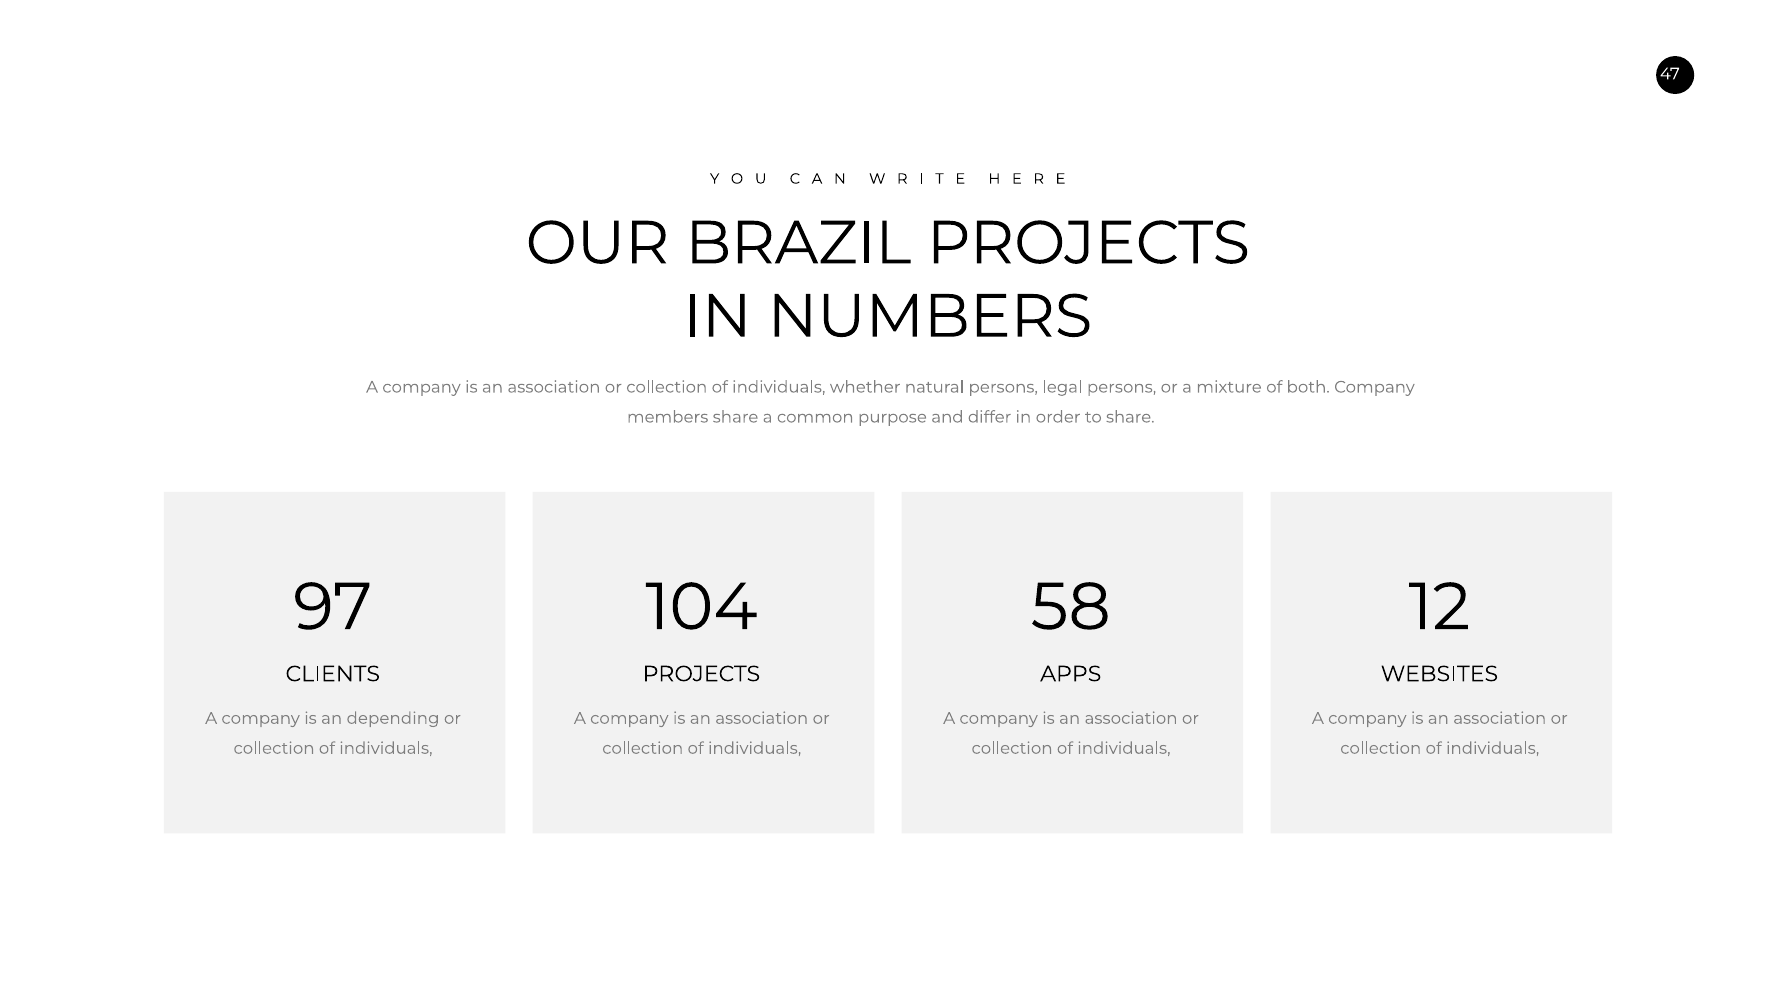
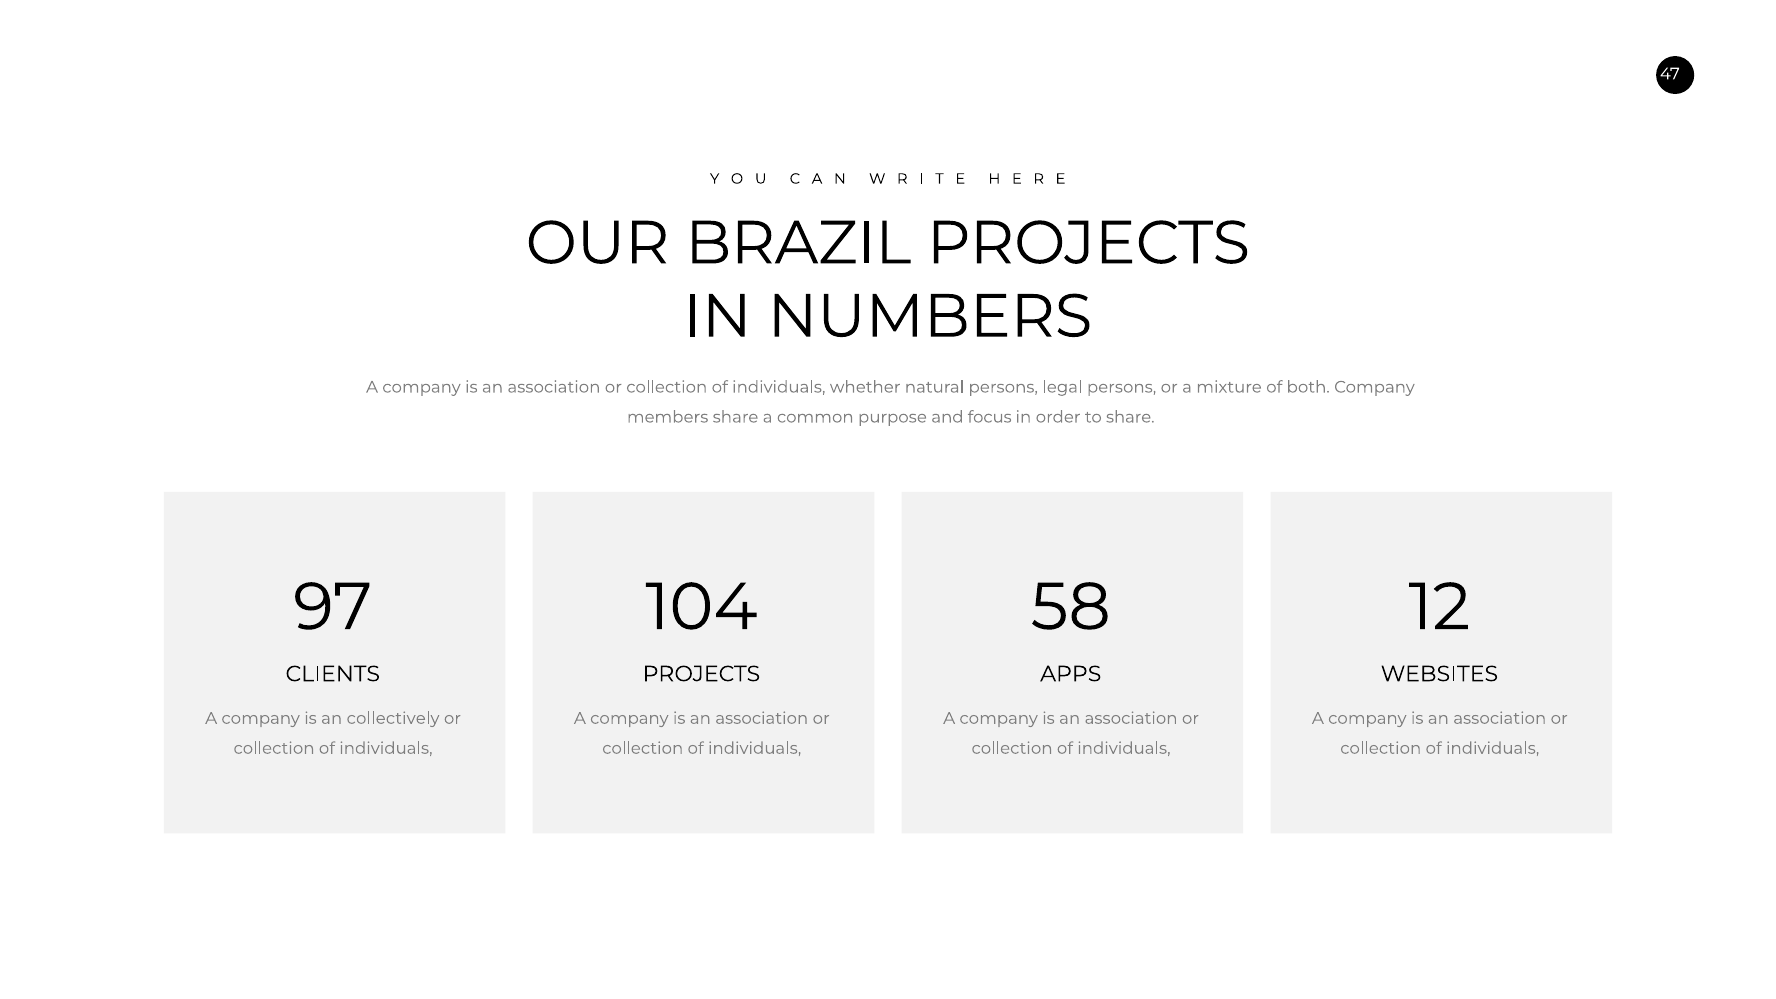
differ: differ -> focus
depending: depending -> collectively
